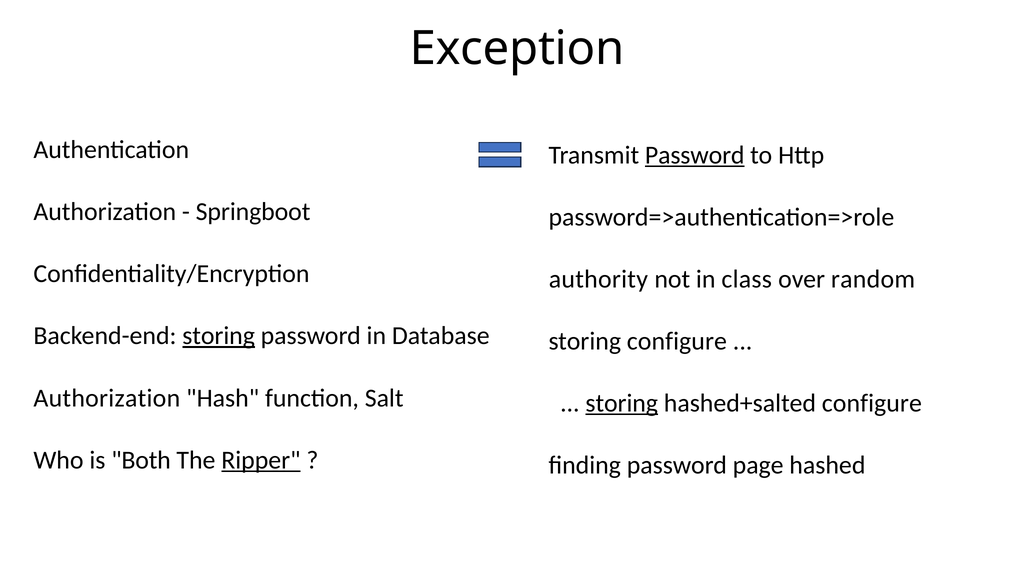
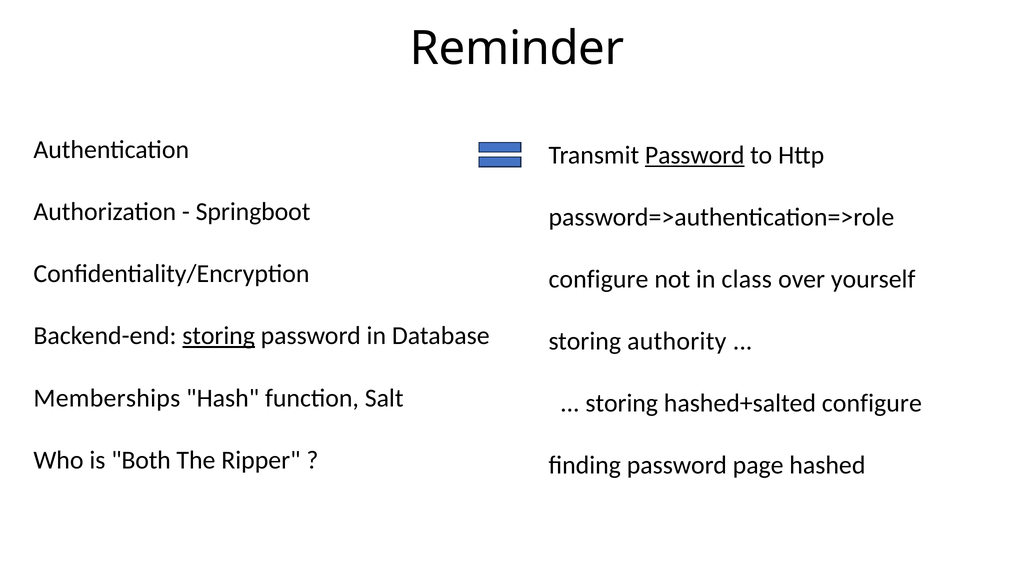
Exception: Exception -> Reminder
authority at (598, 279): authority -> configure
random: random -> yourself
storing configure: configure -> authority
Authorization at (107, 398): Authorization -> Memberships
storing at (622, 403) underline: present -> none
Ripper underline: present -> none
